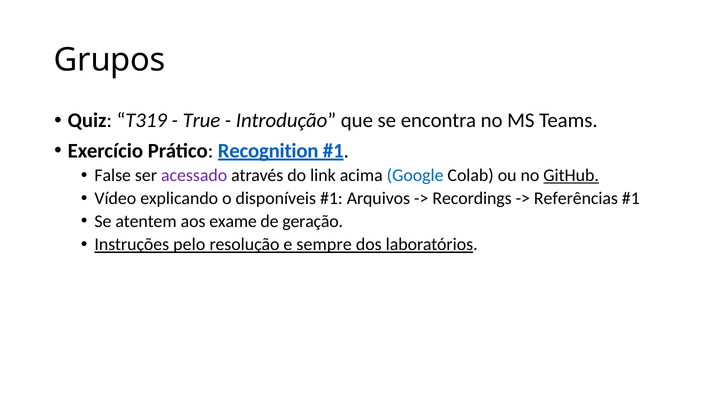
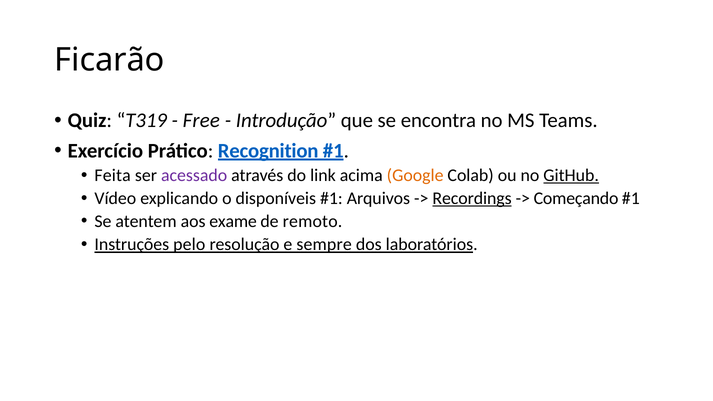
Grupos: Grupos -> Ficarão
True: True -> Free
False: False -> Feita
Google colour: blue -> orange
Recordings underline: none -> present
Referências: Referências -> Começando
geração: geração -> remoto
